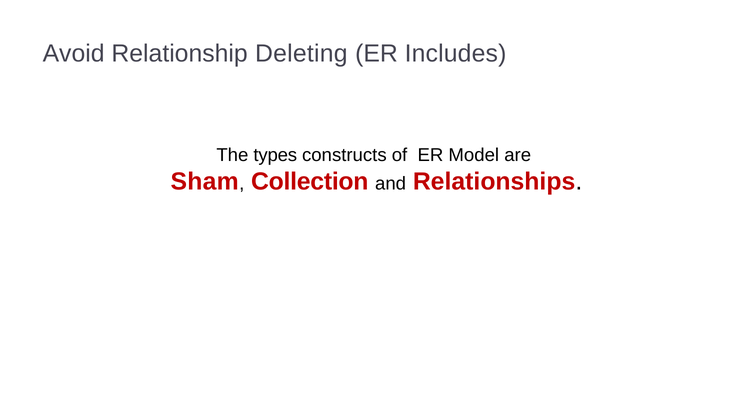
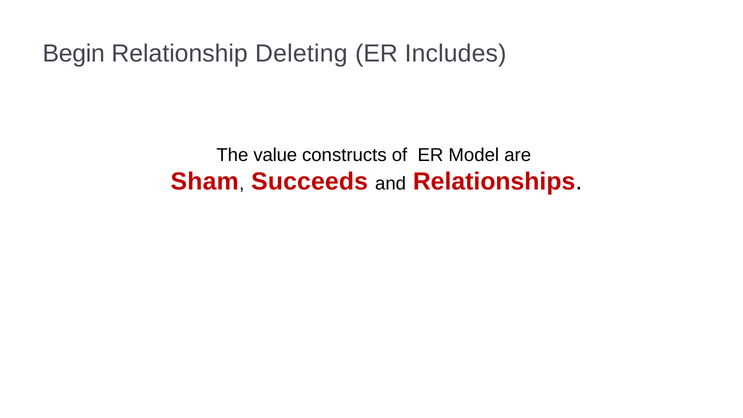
Avoid: Avoid -> Begin
types: types -> value
Collection: Collection -> Succeeds
